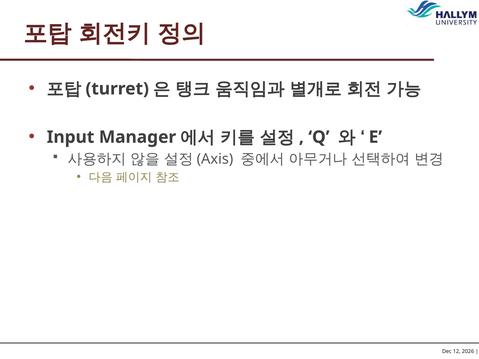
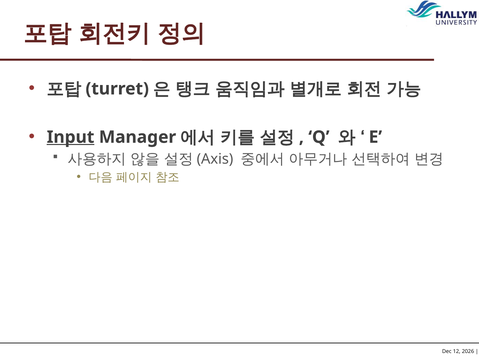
Input underline: none -> present
